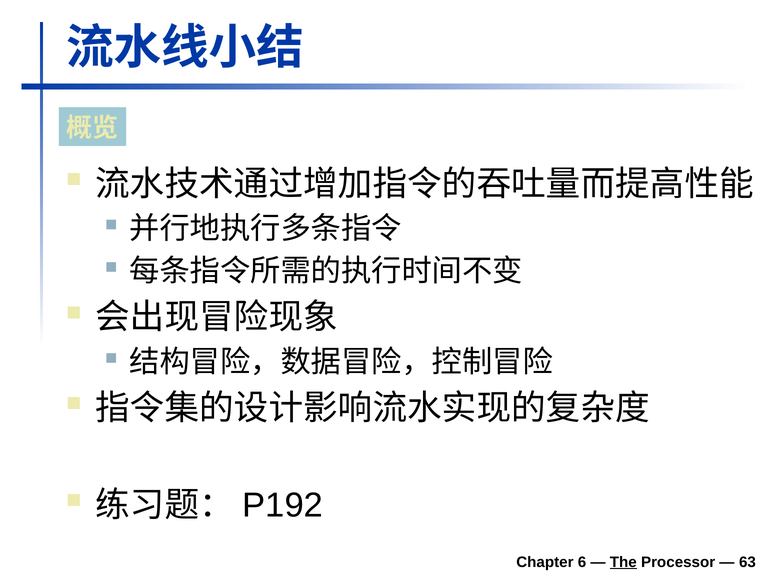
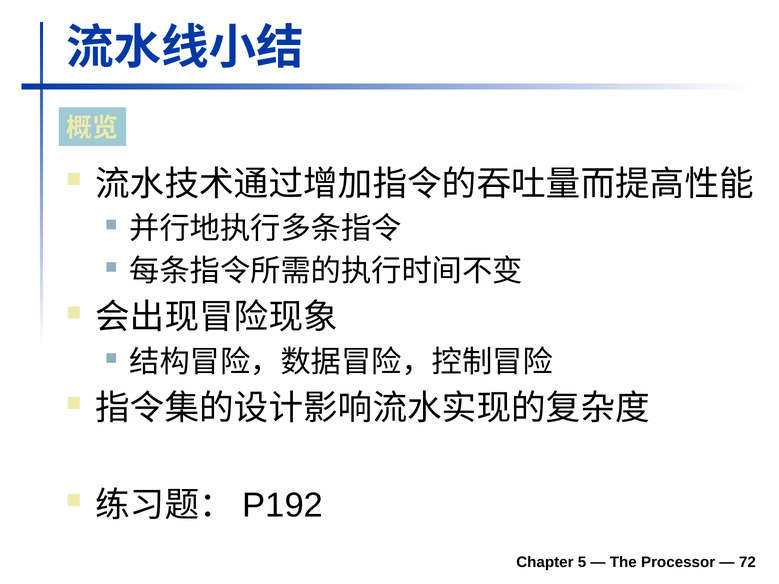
6: 6 -> 5
The underline: present -> none
63: 63 -> 72
